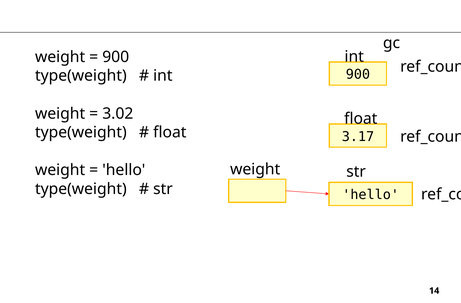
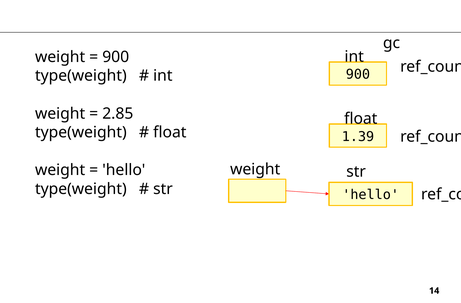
3.02: 3.02 -> 2.85
3.17: 3.17 -> 1.39
